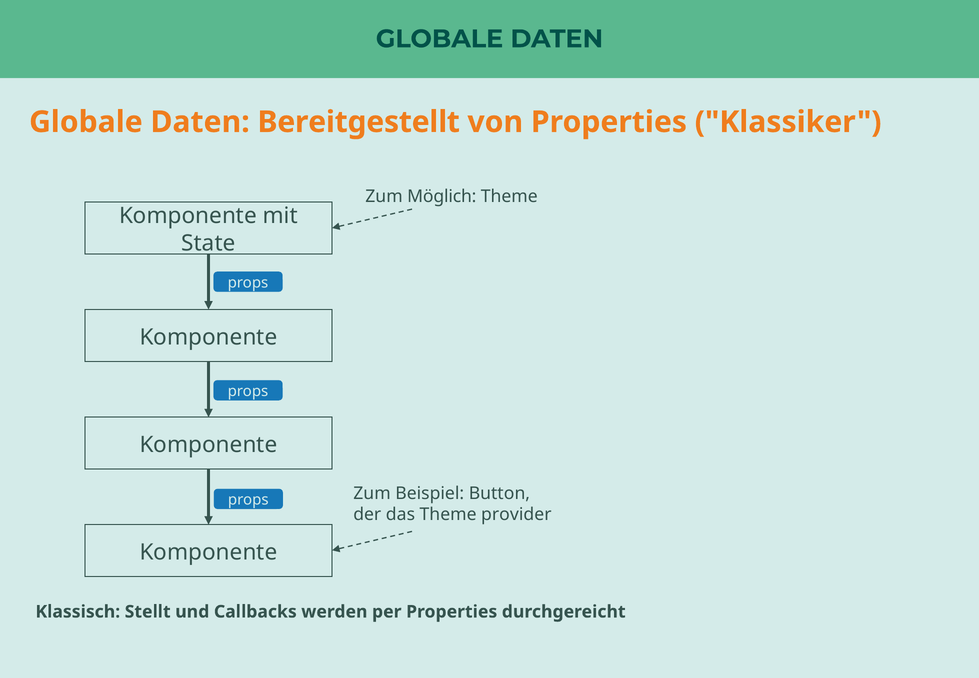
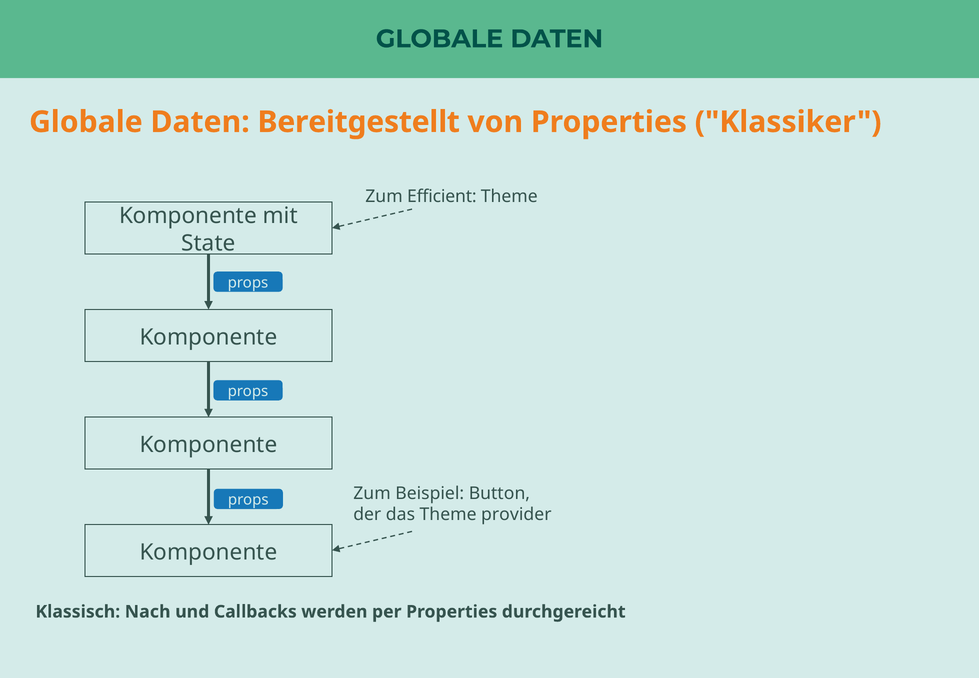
Möglich: Möglich -> Efficient
Stellt: Stellt -> Nach
